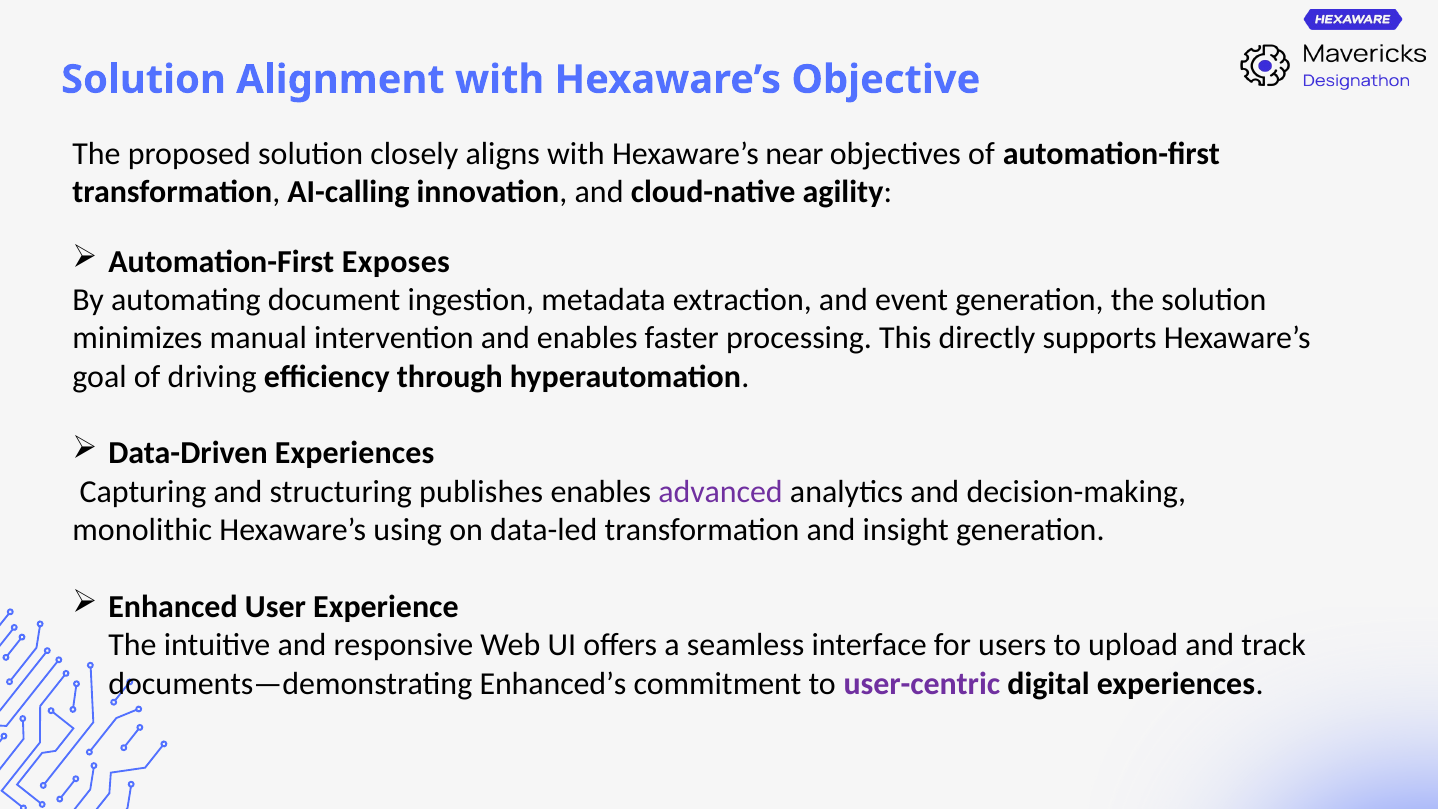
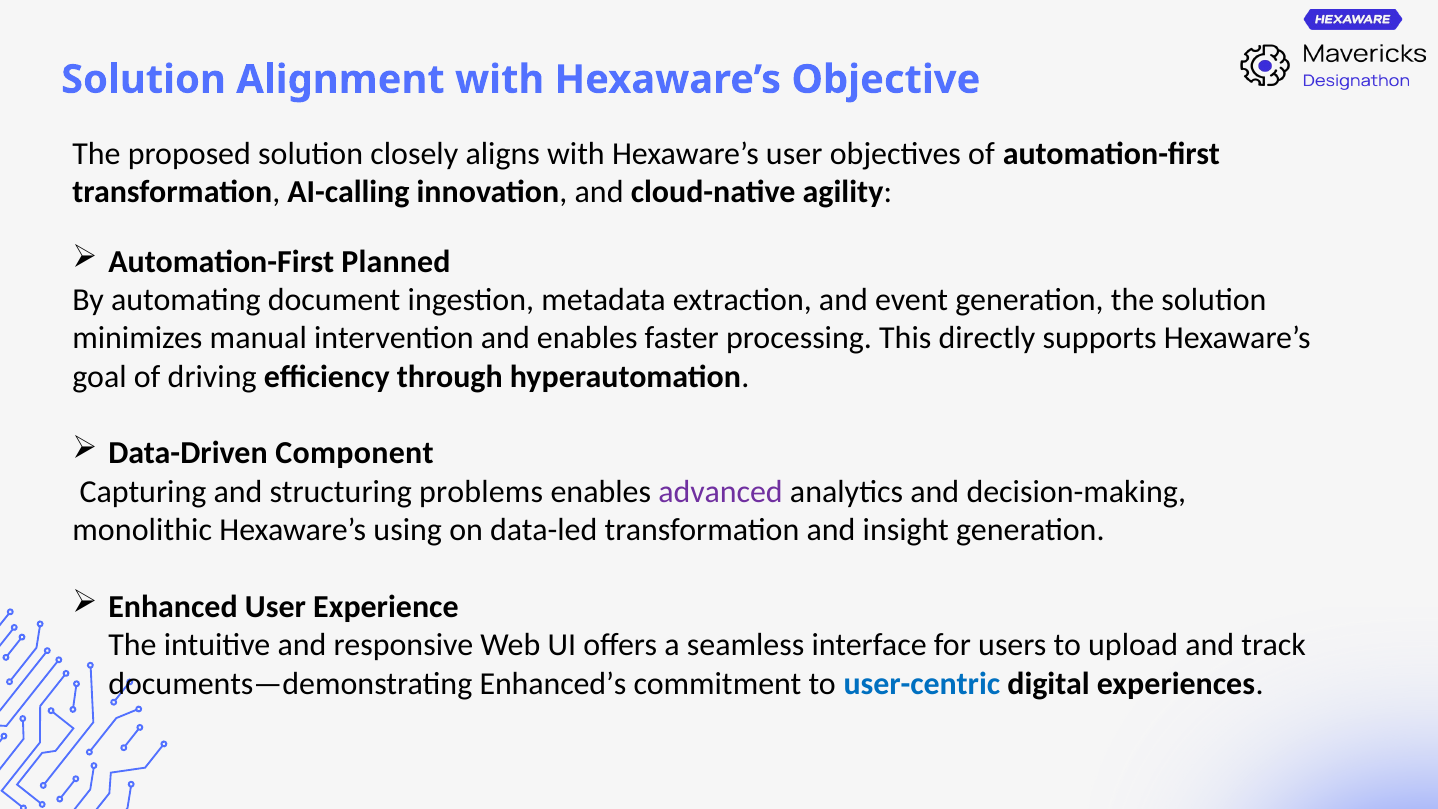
Hexaware’s near: near -> user
Exposes: Exposes -> Planned
Data-Driven Experiences: Experiences -> Component
publishes: publishes -> problems
user-centric colour: purple -> blue
